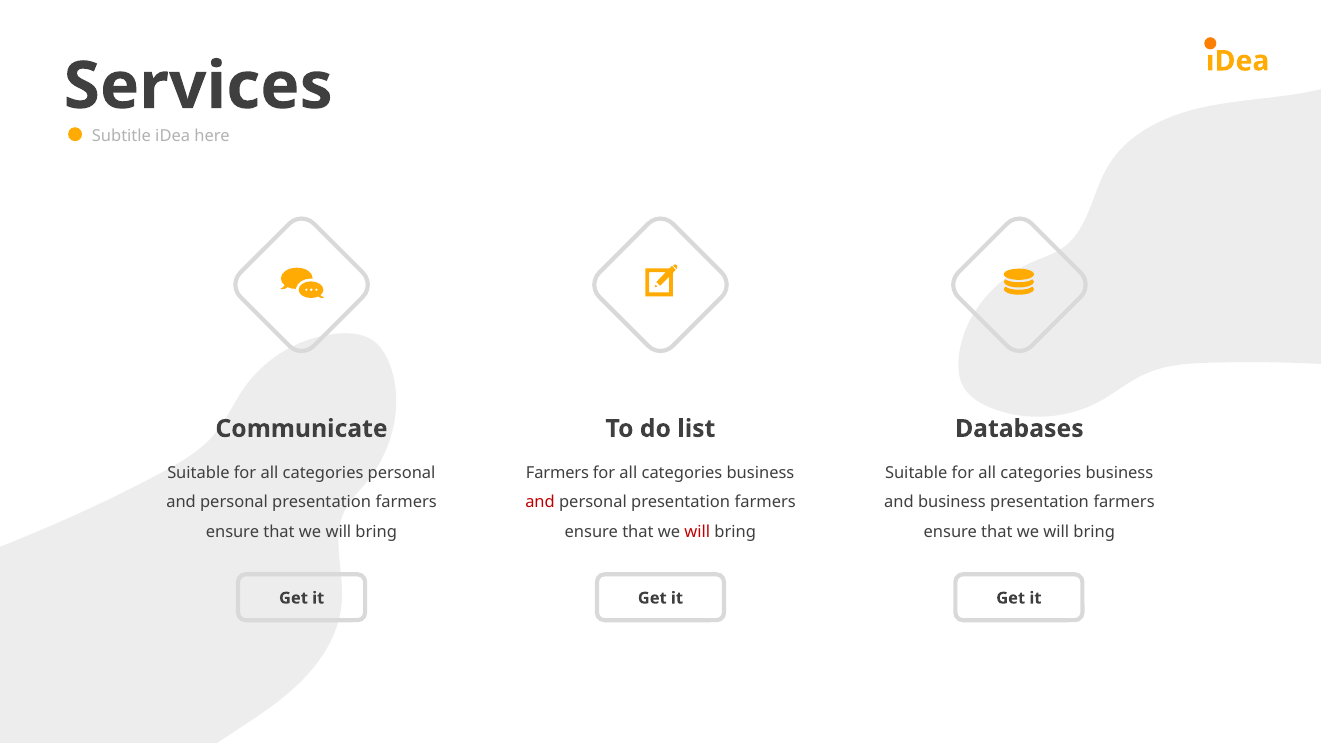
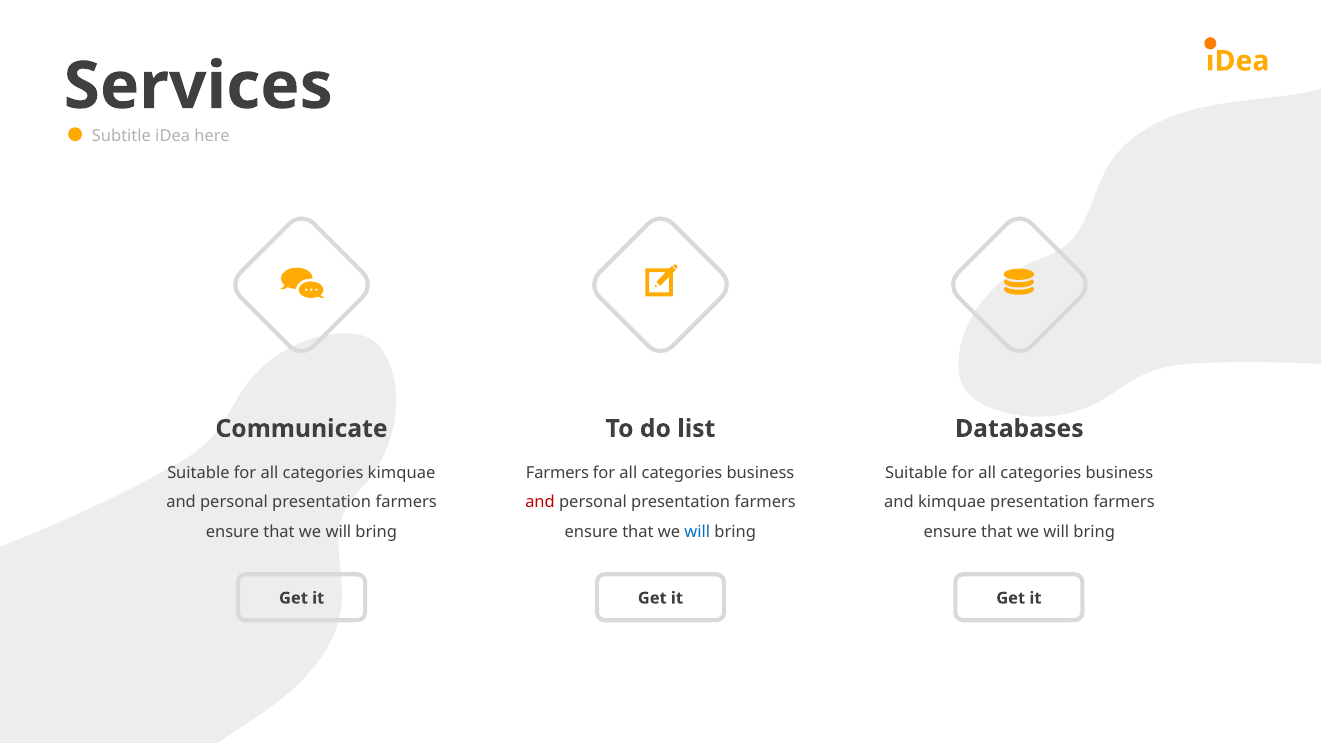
categories personal: personal -> kimquae
and business: business -> kimquae
will at (697, 532) colour: red -> blue
